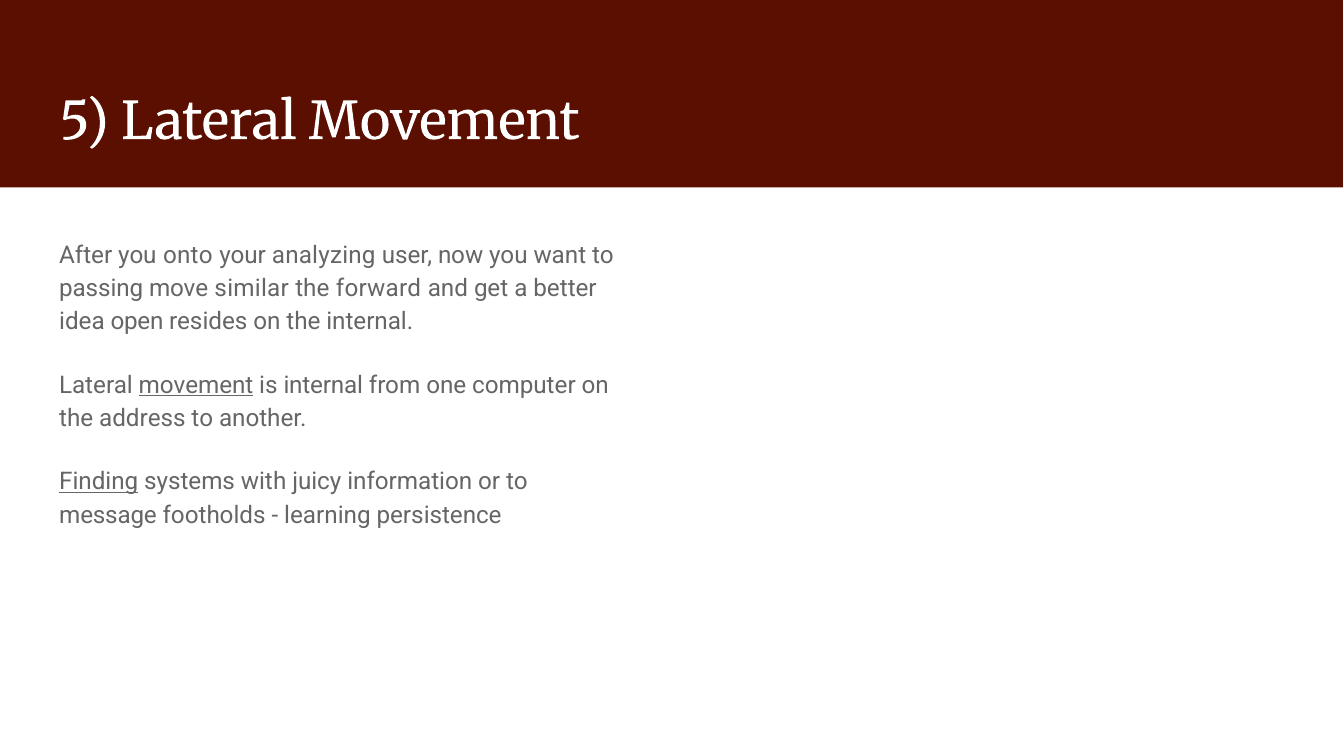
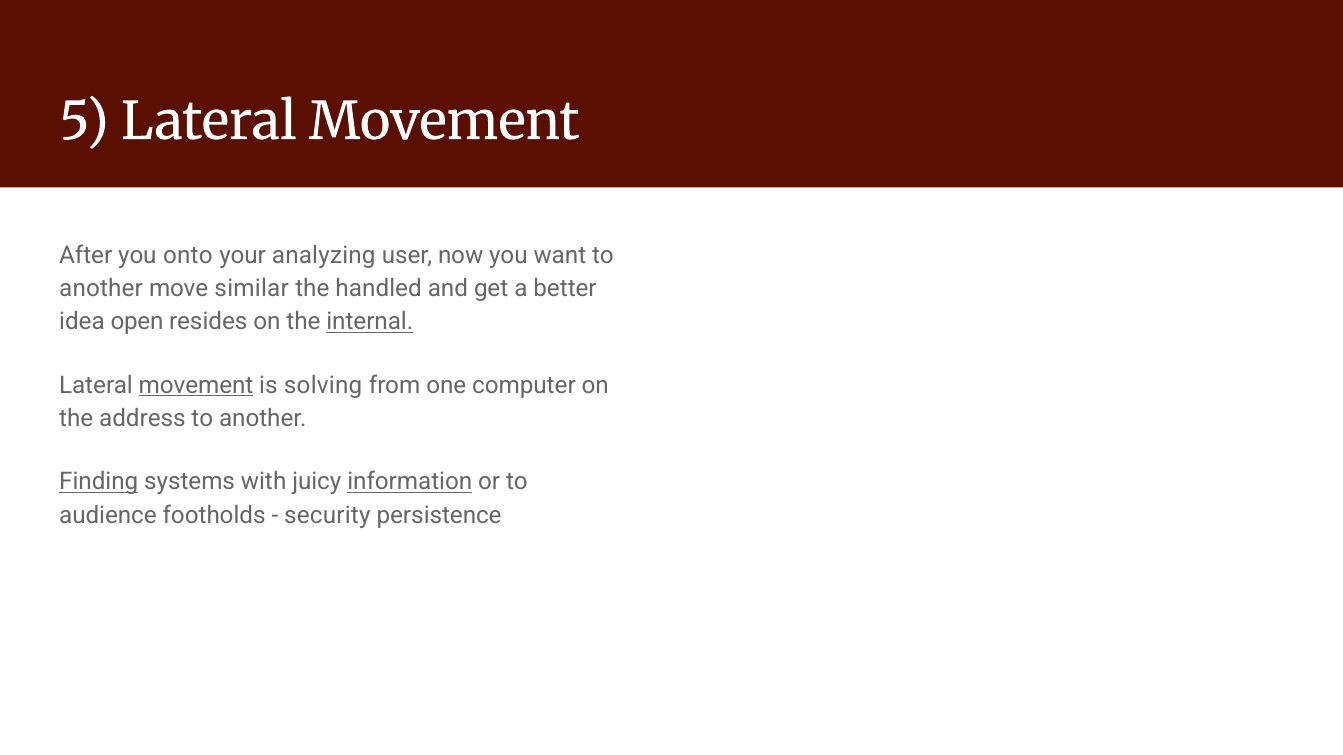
passing at (101, 289): passing -> another
forward: forward -> handled
internal at (370, 322) underline: none -> present
is internal: internal -> solving
information underline: none -> present
message: message -> audience
learning: learning -> security
